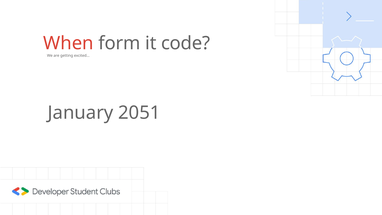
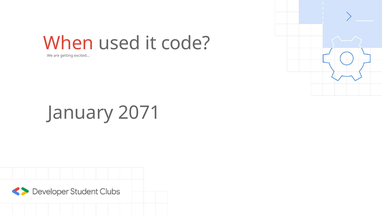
form: form -> used
2051: 2051 -> 2071
